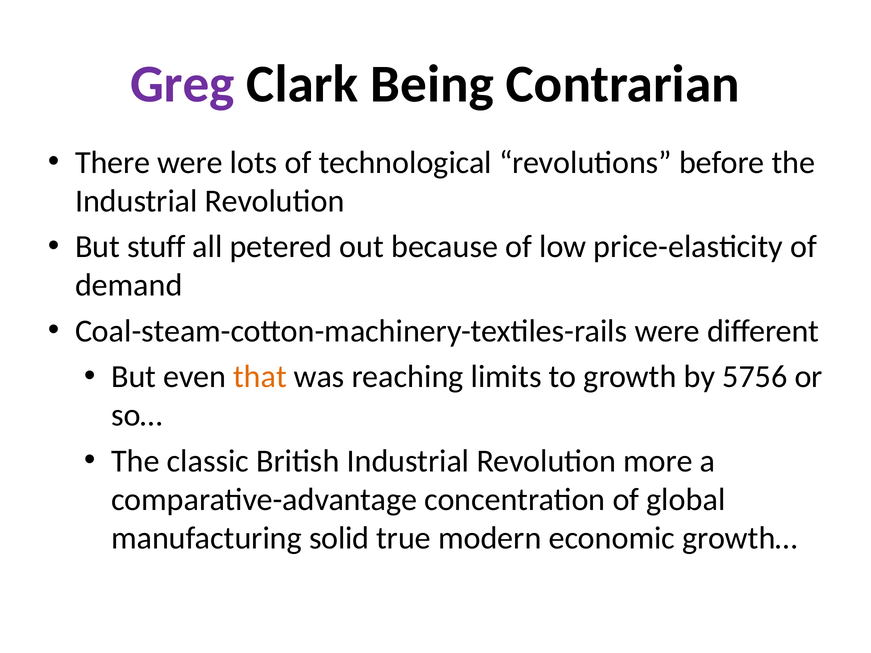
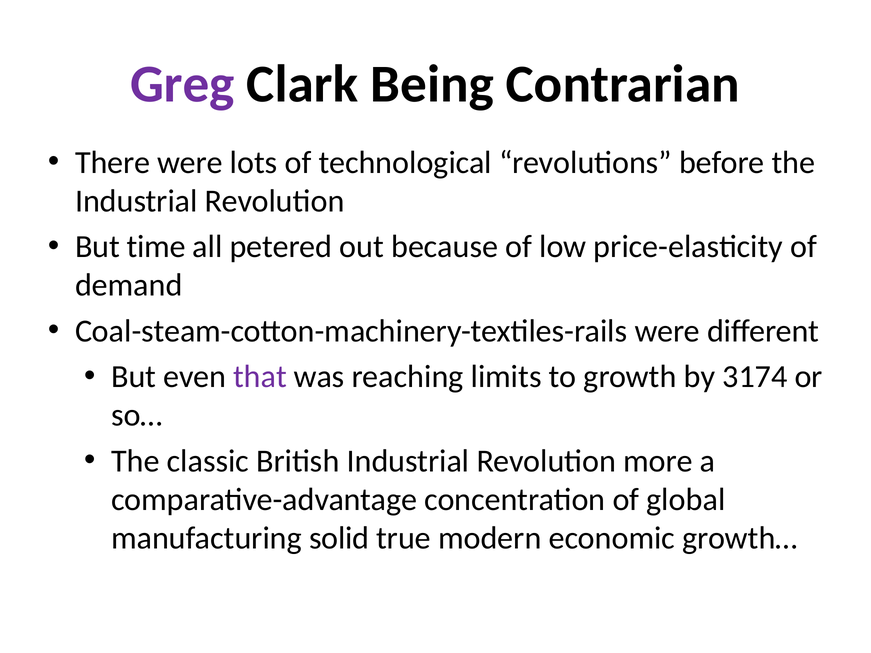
stuff: stuff -> time
that colour: orange -> purple
5756: 5756 -> 3174
